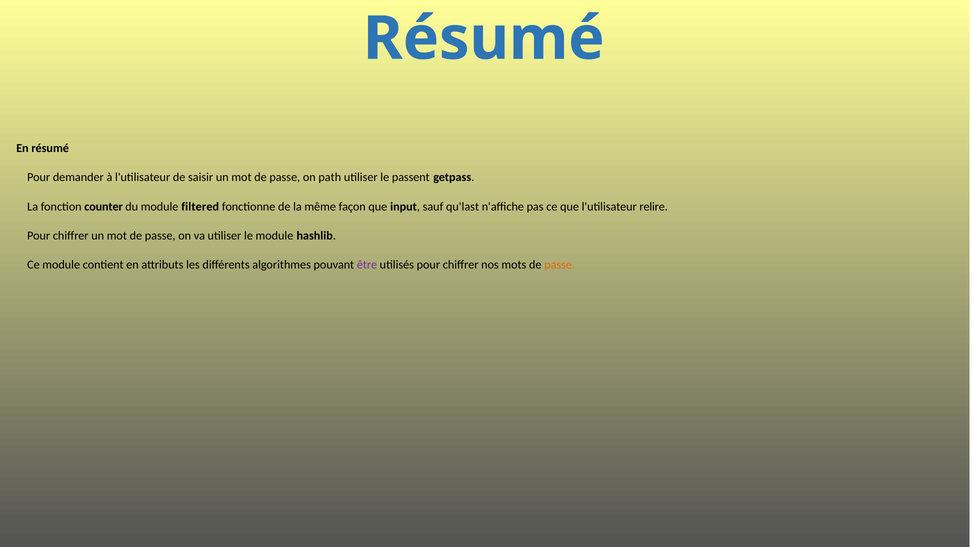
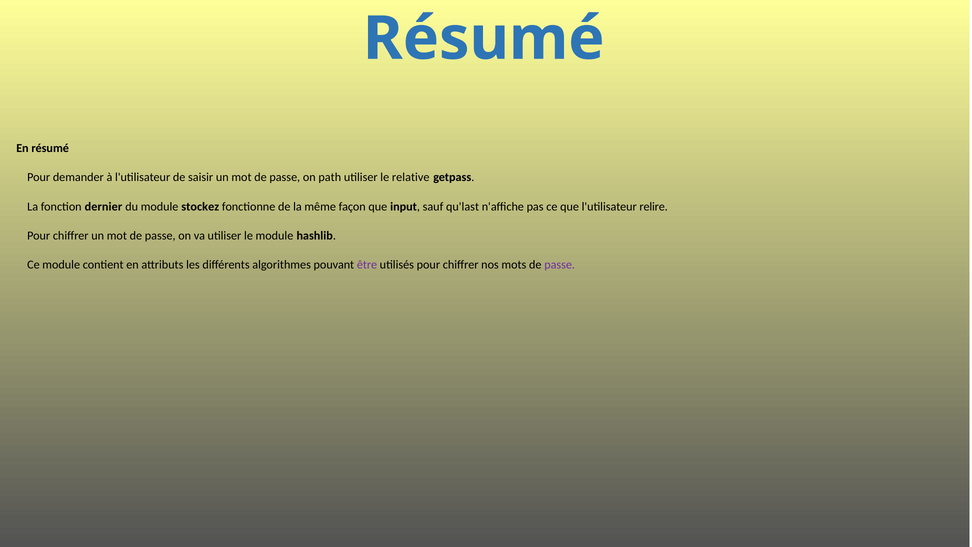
passent: passent -> relative
counter: counter -> dernier
filtered: filtered -> stockez
passe at (560, 265) colour: orange -> purple
